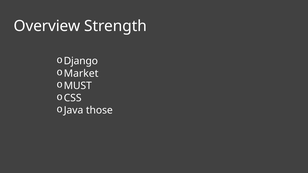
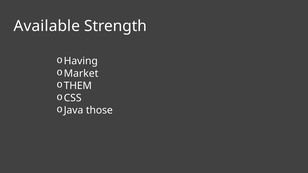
Overview: Overview -> Available
Django: Django -> Having
MUST: MUST -> THEM
